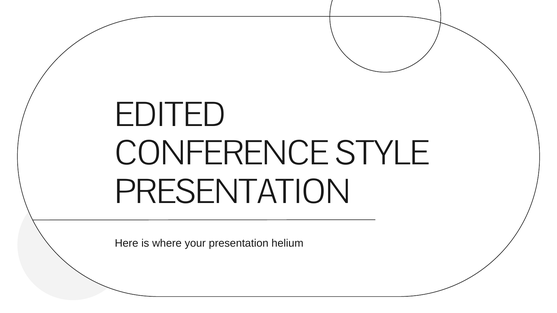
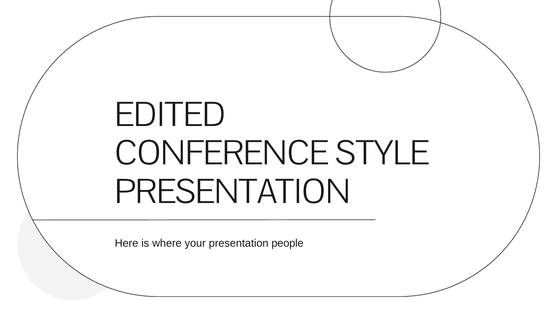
helium: helium -> people
